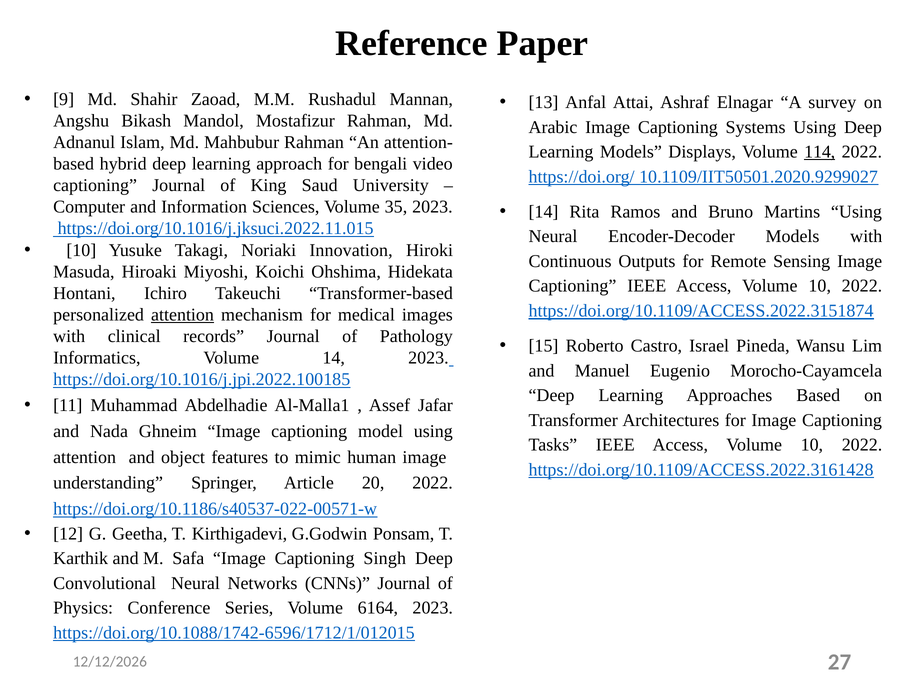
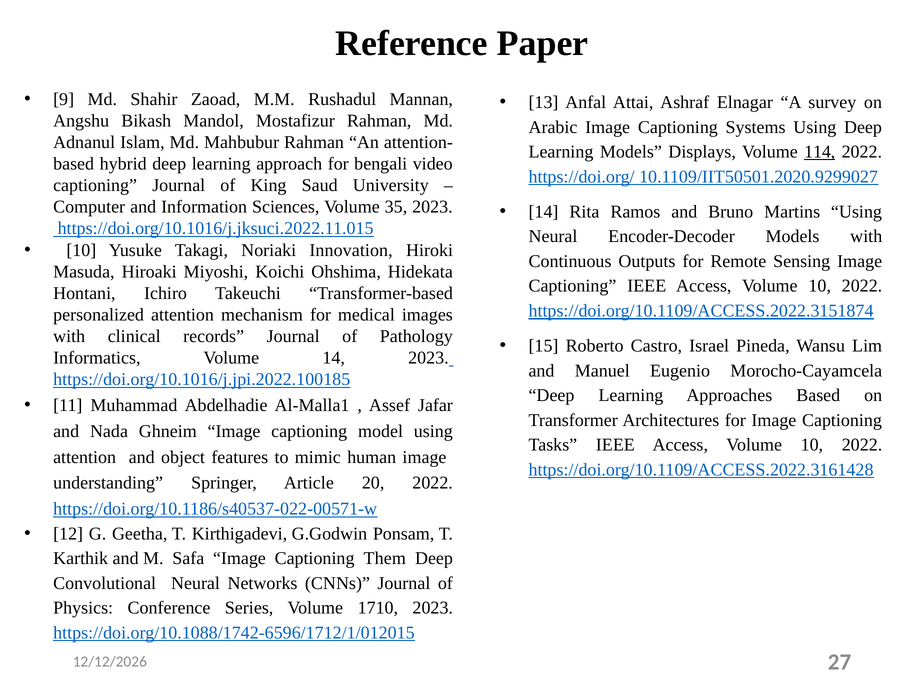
attention at (183, 315) underline: present -> none
Singh: Singh -> Them
6164: 6164 -> 1710
